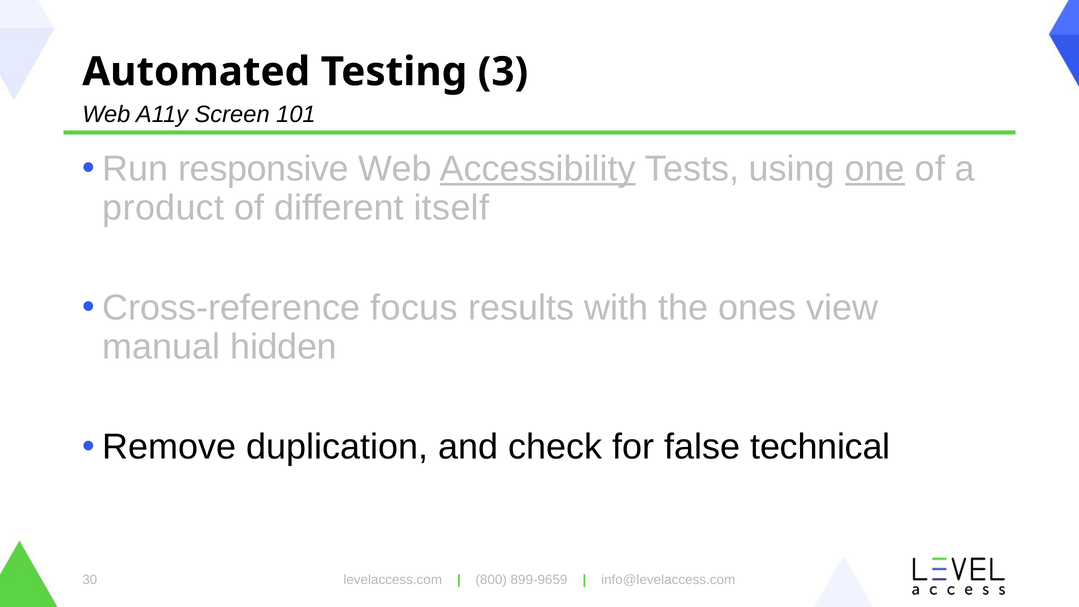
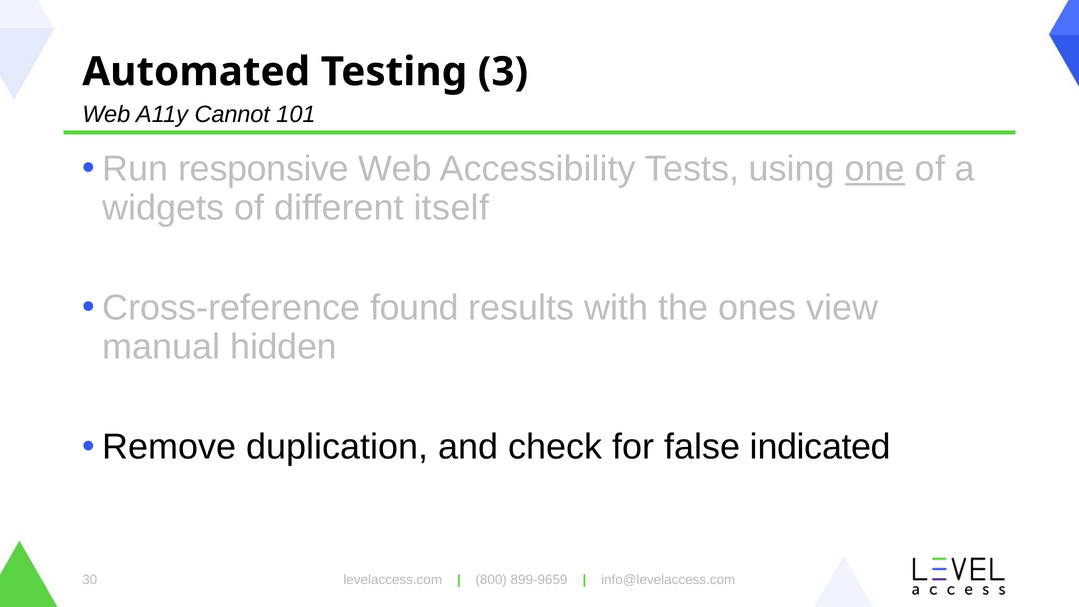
Screen: Screen -> Cannot
Accessibility underline: present -> none
product: product -> widgets
focus: focus -> found
technical: technical -> indicated
